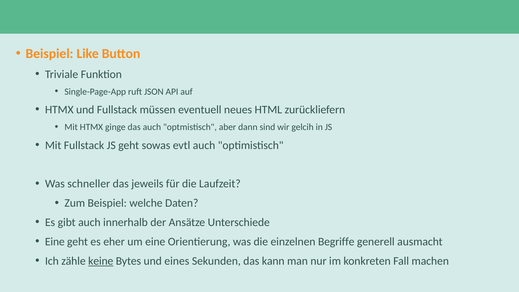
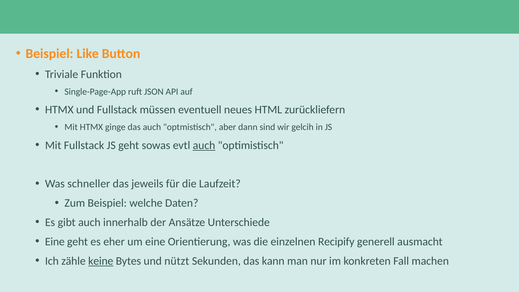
auch at (204, 145) underline: none -> present
Begriffe: Begriffe -> Recipify
eines: eines -> nützt
